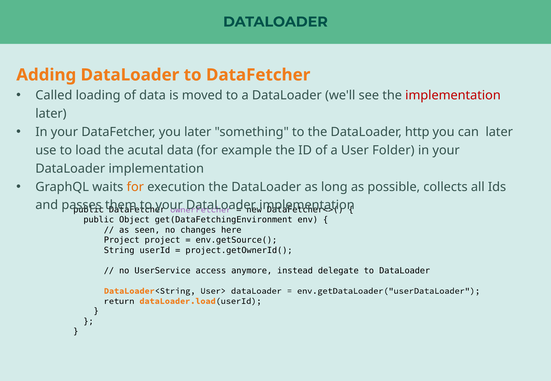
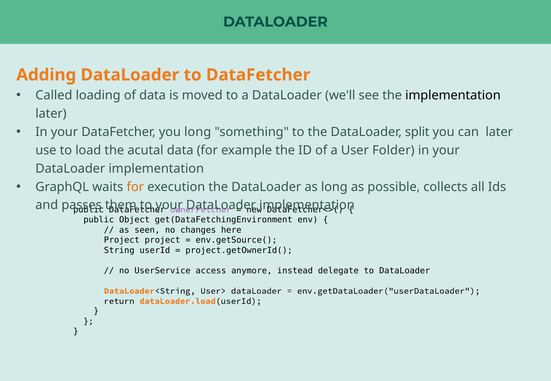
implementation at (453, 96) colour: red -> black
you later: later -> long
http: http -> split
